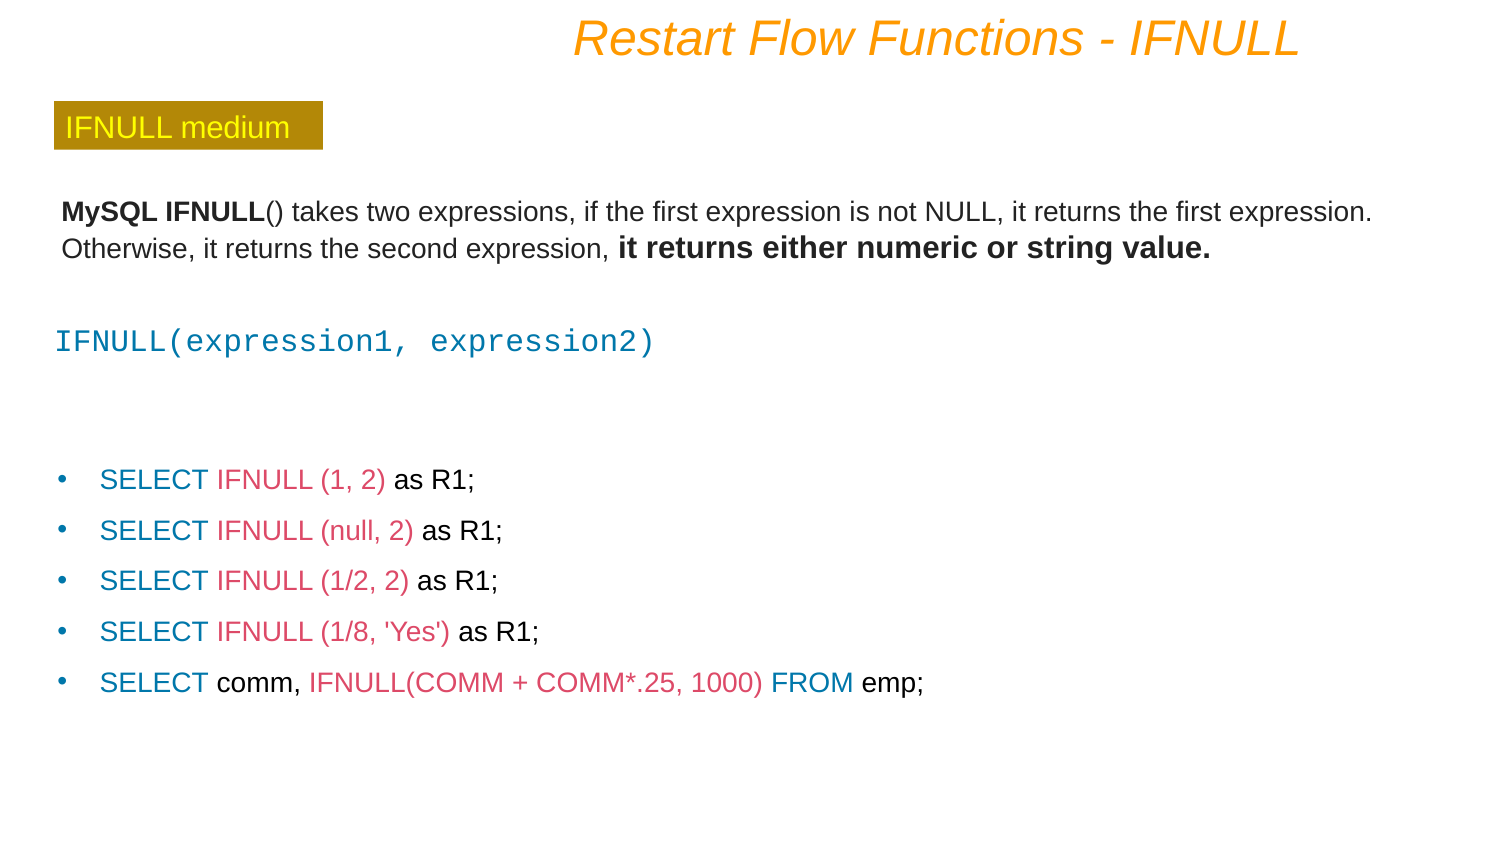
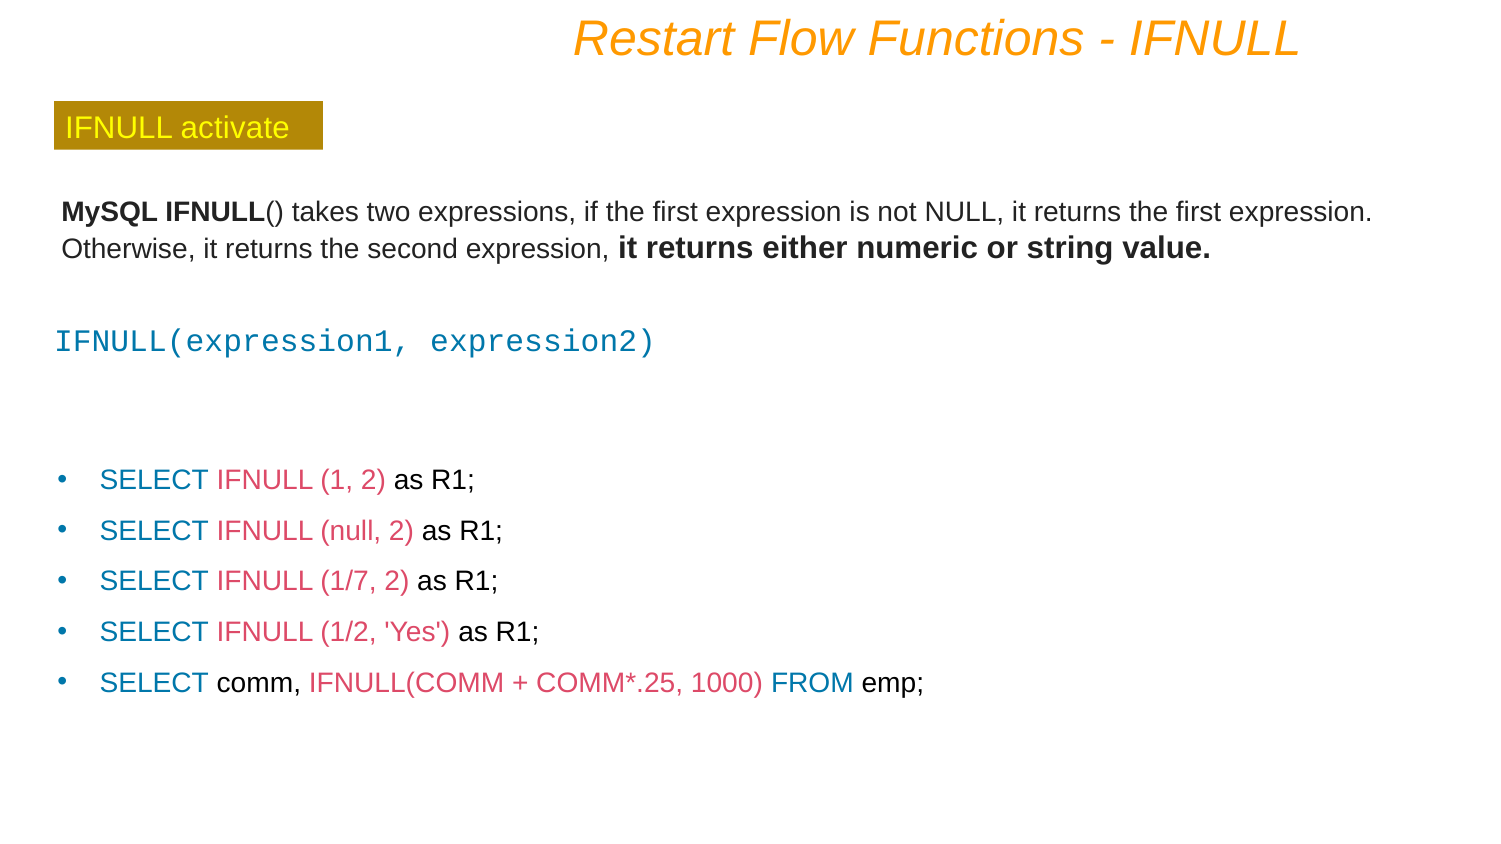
medium: medium -> activate
1/2: 1/2 -> 1/7
1/8: 1/8 -> 1/2
